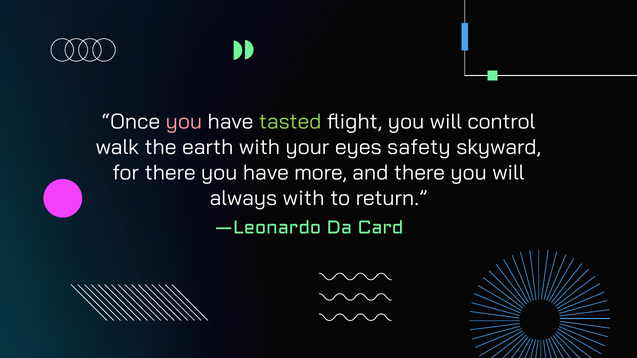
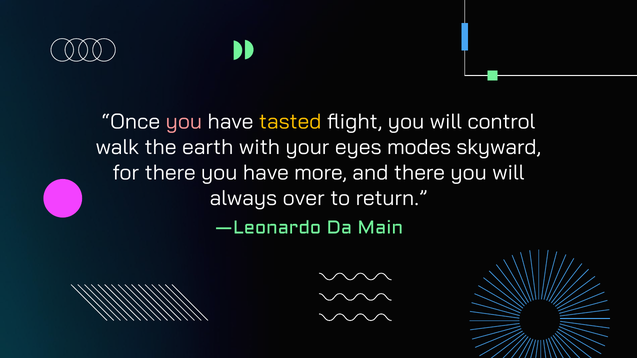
tasted colour: light green -> yellow
safety: safety -> modes
always with: with -> over
Card: Card -> Main
